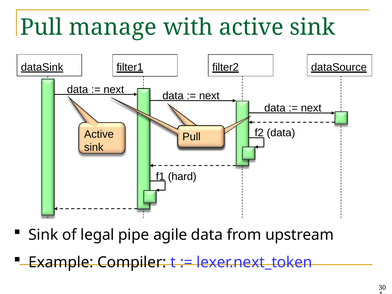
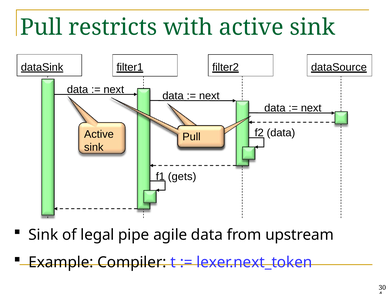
manage: manage -> restricts
hard: hard -> gets
